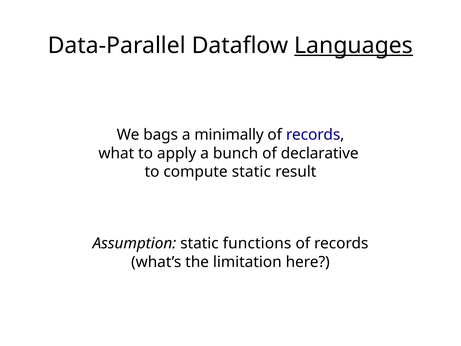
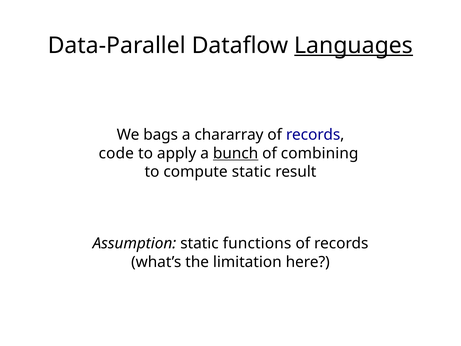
minimally: minimally -> chararray
what: what -> code
bunch underline: none -> present
declarative: declarative -> combining
